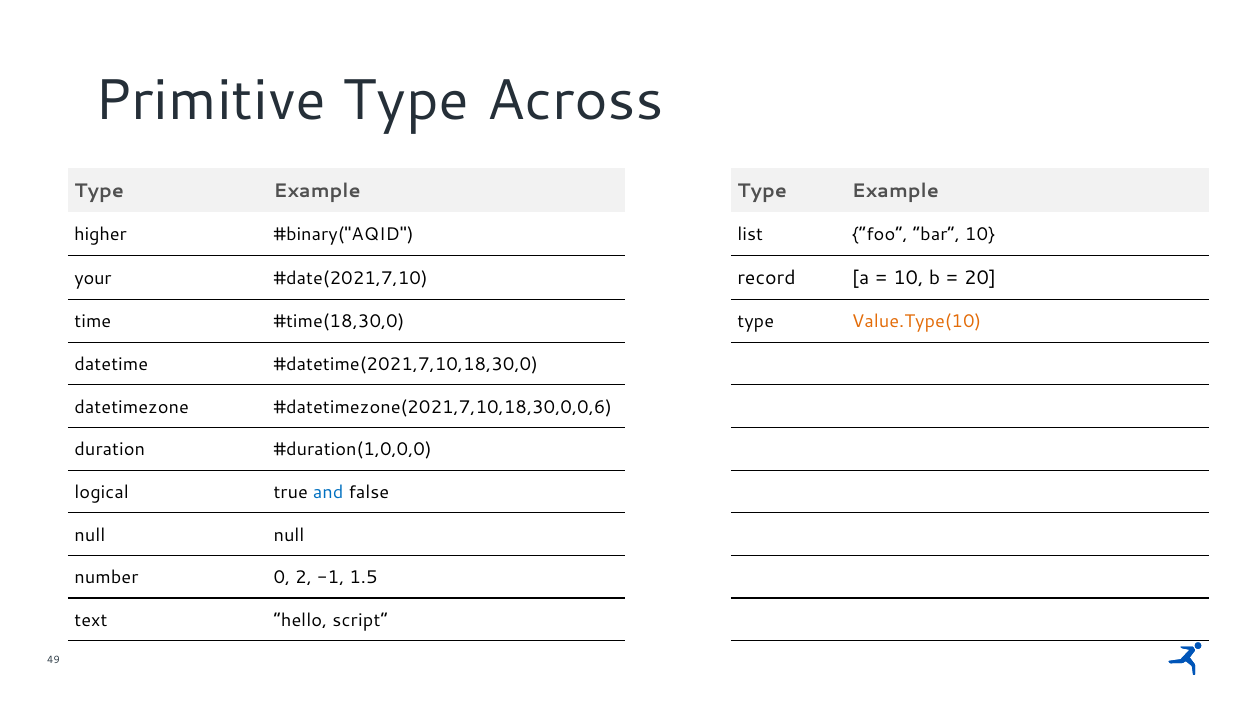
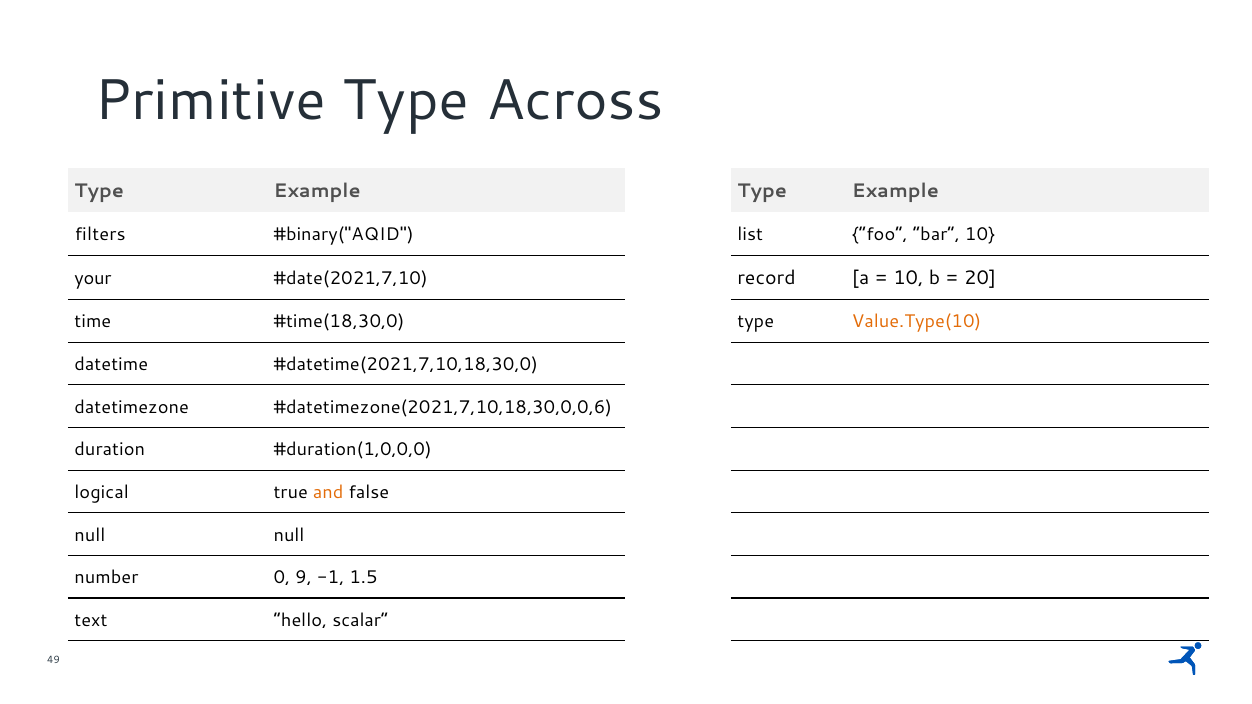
higher: higher -> filters
and colour: blue -> orange
2: 2 -> 9
script: script -> scalar
